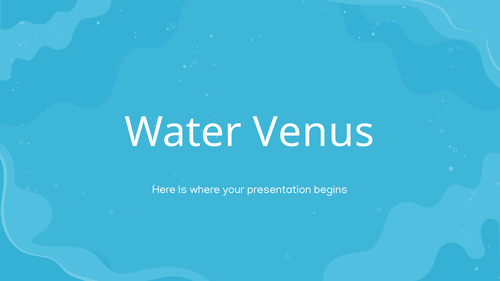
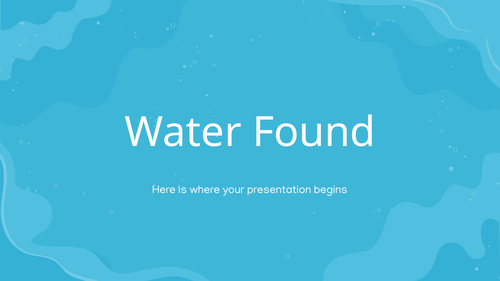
Venus: Venus -> Found
